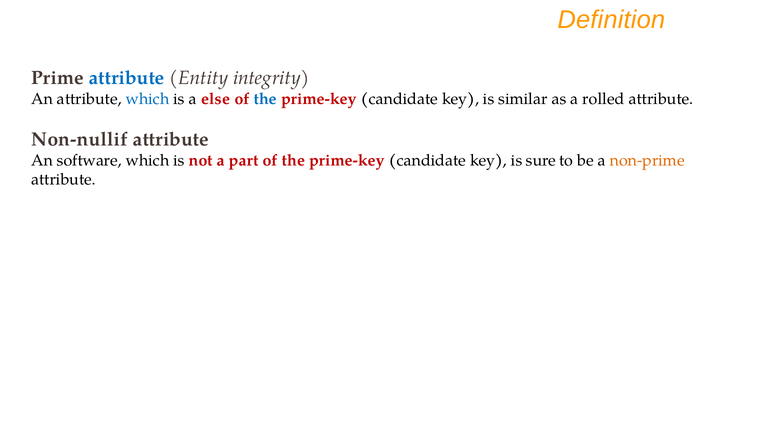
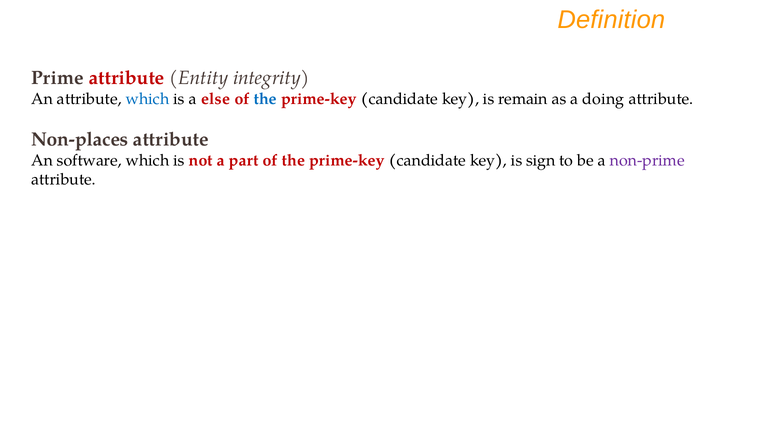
attribute at (127, 78) colour: blue -> red
similar: similar -> remain
rolled: rolled -> doing
Non-nullif: Non-nullif -> Non-places
sure: sure -> sign
non-prime colour: orange -> purple
